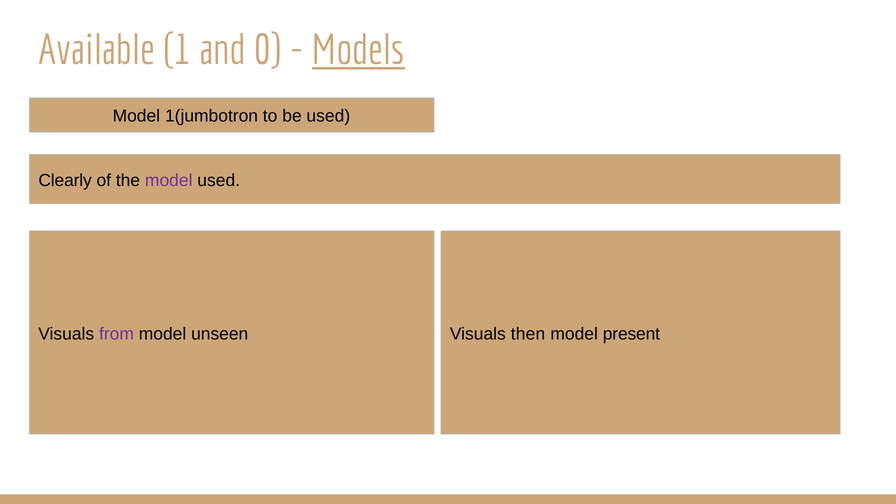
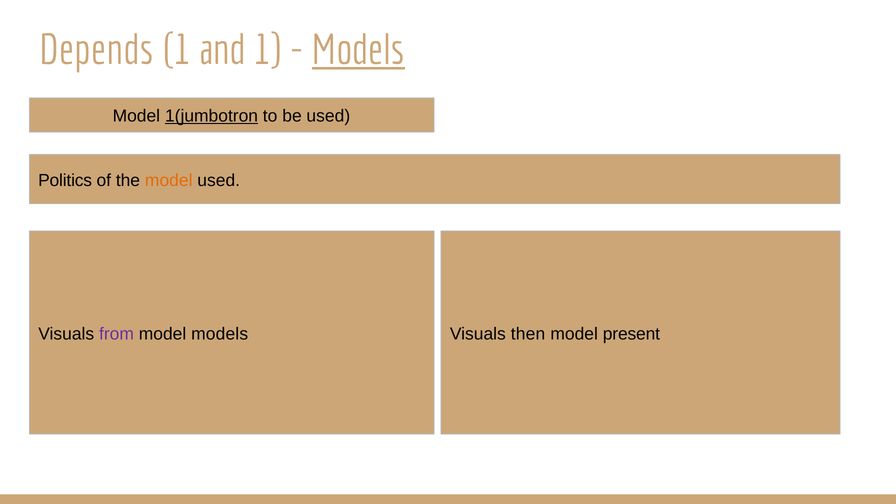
Available: Available -> Depends
and 0: 0 -> 1
1(jumbotron underline: none -> present
Clearly: Clearly -> Politics
model at (169, 180) colour: purple -> orange
model unseen: unseen -> models
